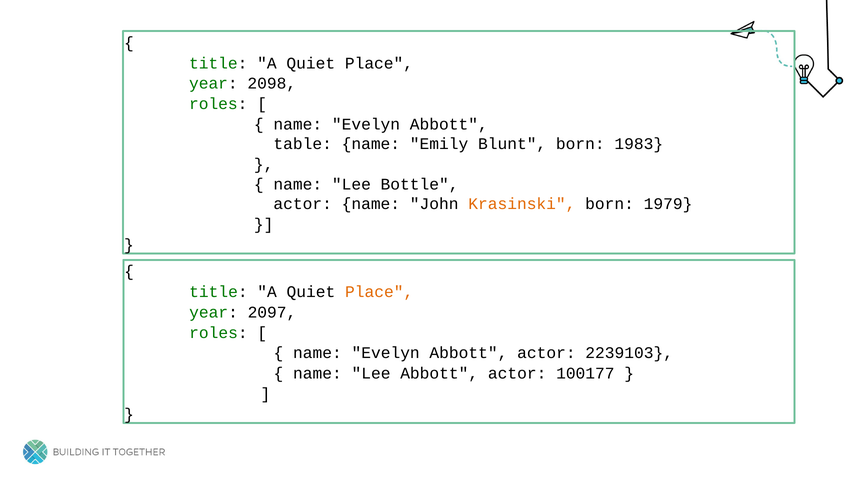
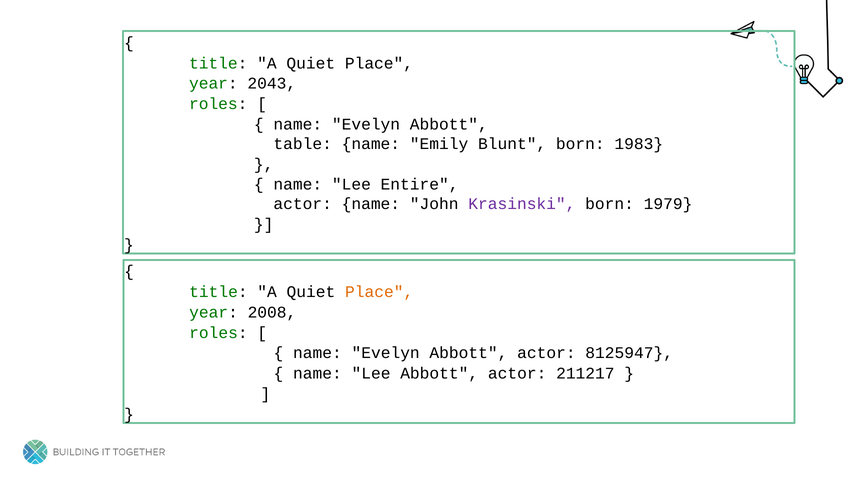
2098: 2098 -> 2043
Bottle: Bottle -> Entire
Krasinski colour: orange -> purple
2097: 2097 -> 2008
2239103: 2239103 -> 8125947
100177: 100177 -> 211217
